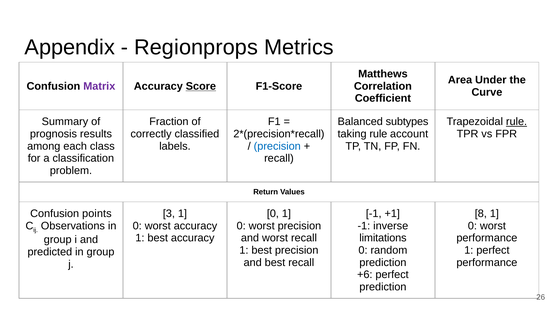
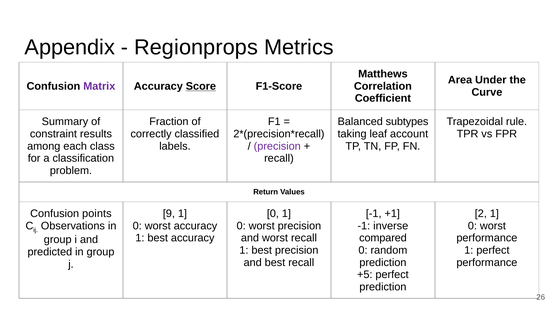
rule at (517, 122) underline: present -> none
prognosis: prognosis -> constraint
taking rule: rule -> leaf
precision at (277, 146) colour: blue -> purple
3: 3 -> 9
8: 8 -> 2
limitations: limitations -> compared
+6: +6 -> +5
